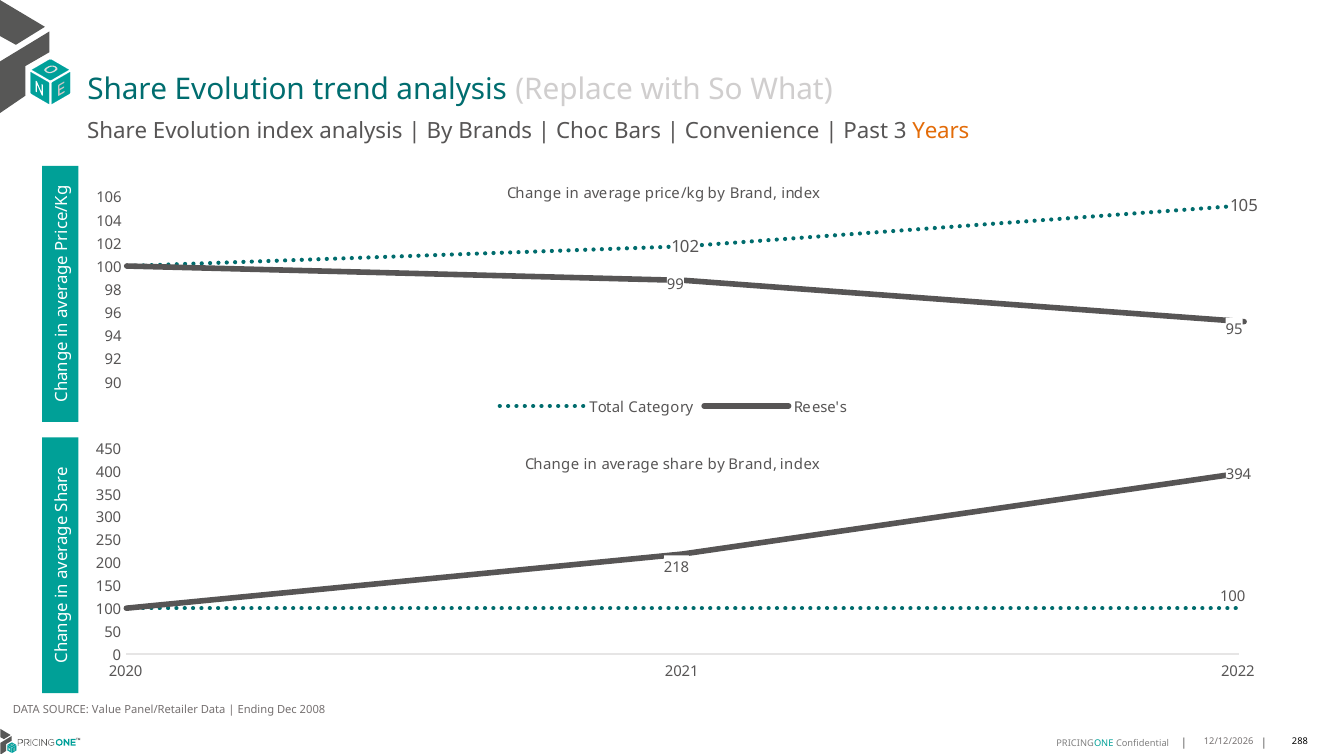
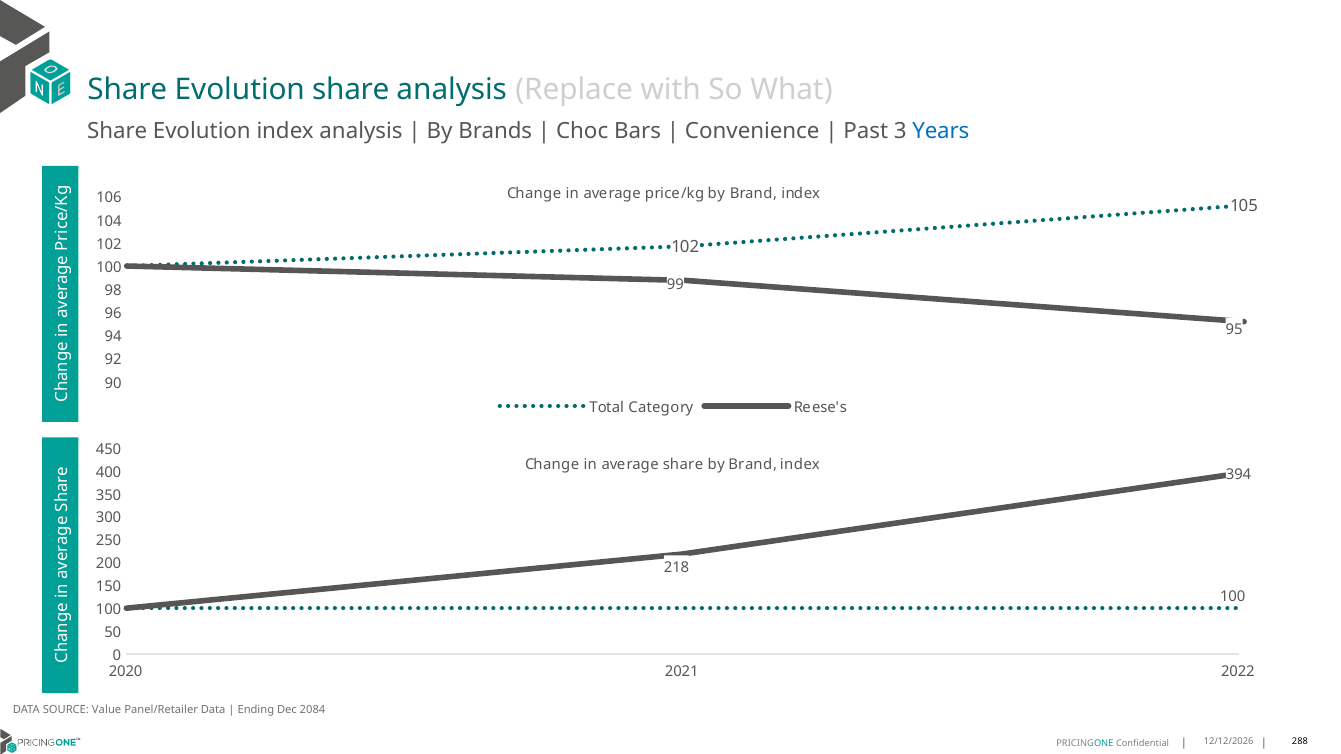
Evolution trend: trend -> share
Years colour: orange -> blue
2008: 2008 -> 2084
